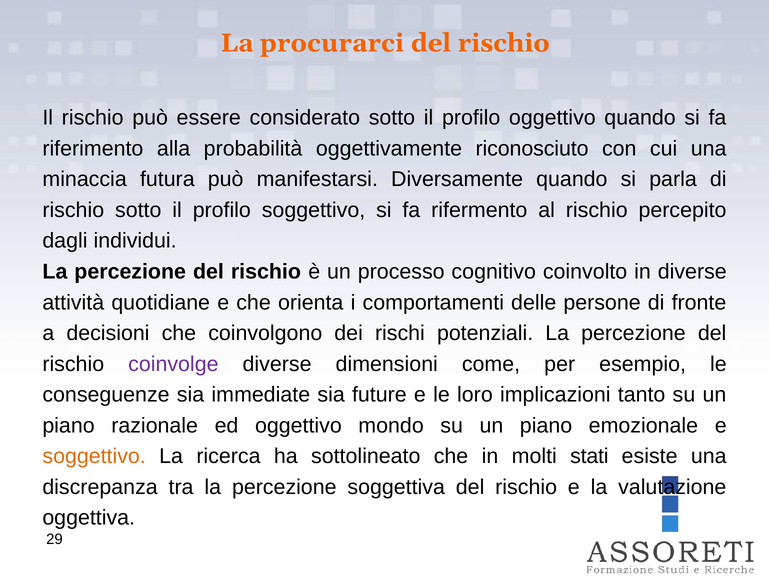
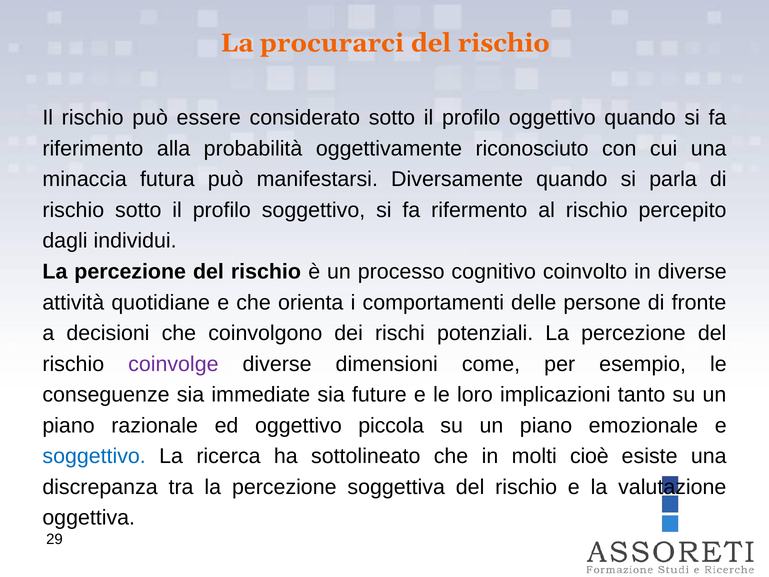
mondo: mondo -> piccola
soggettivo at (94, 456) colour: orange -> blue
stati: stati -> cioè
